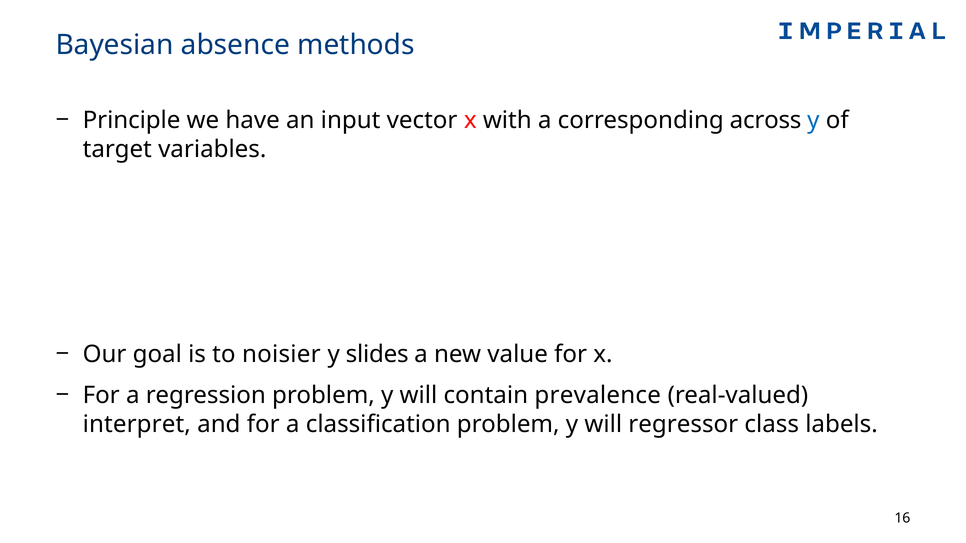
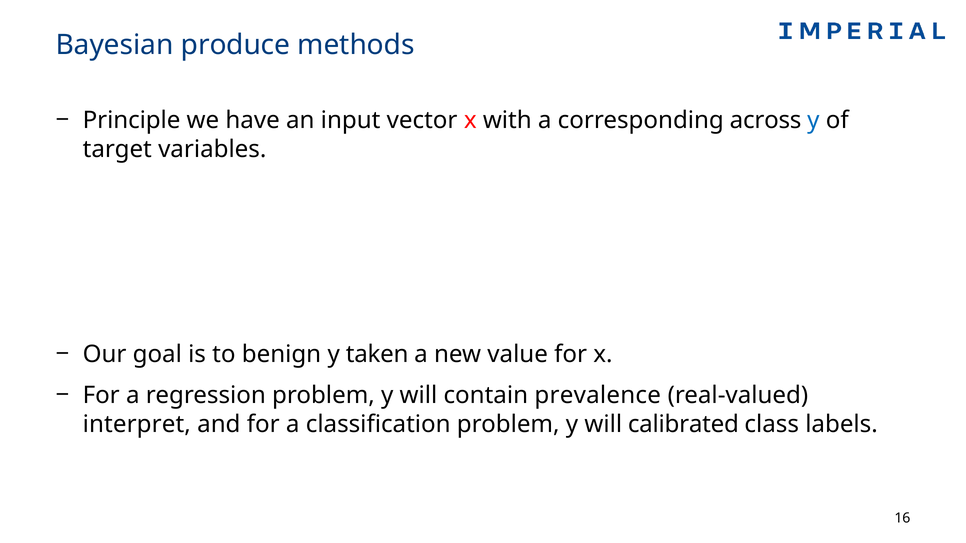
absence: absence -> produce
noisier: noisier -> benign
slides: slides -> taken
regressor: regressor -> calibrated
